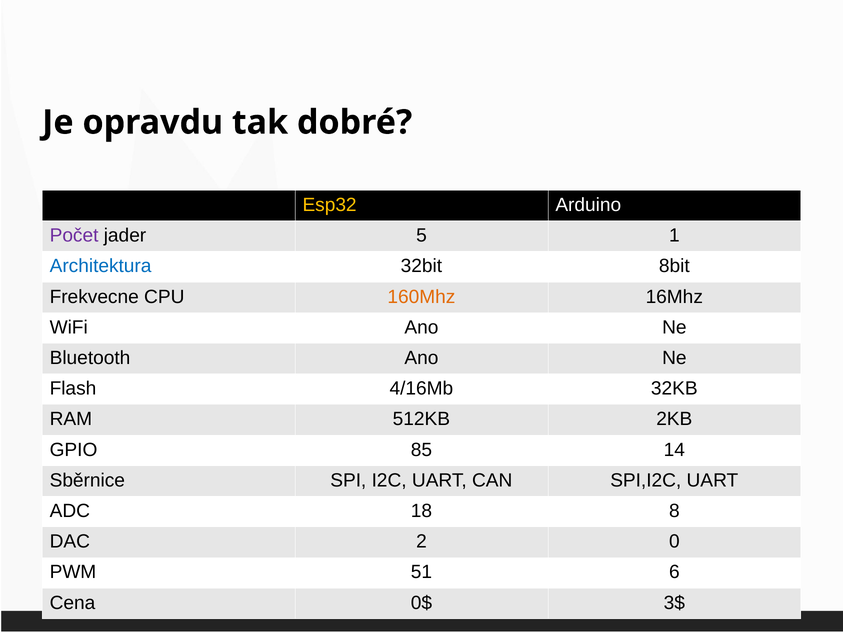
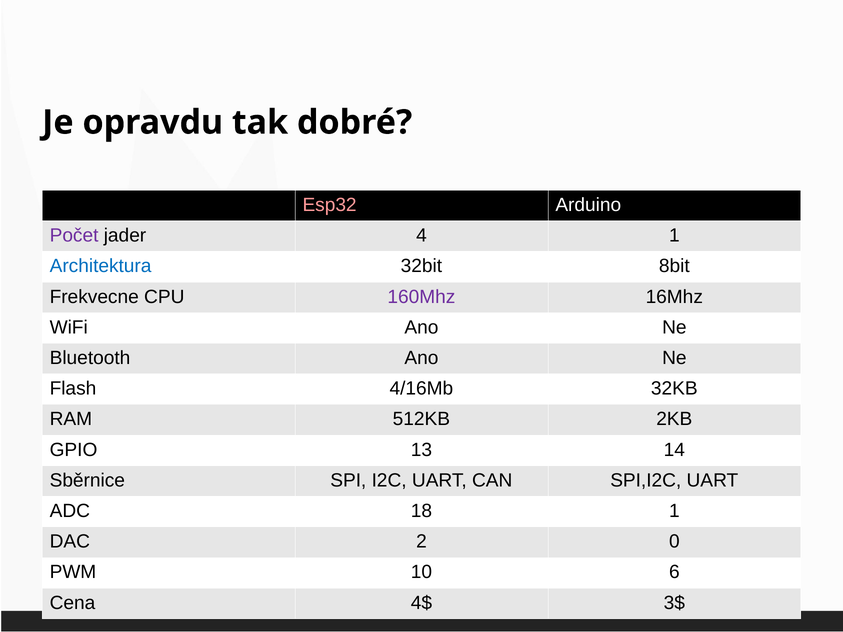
Esp32 colour: yellow -> pink
5: 5 -> 4
160Mhz colour: orange -> purple
85: 85 -> 13
18 8: 8 -> 1
51: 51 -> 10
0$: 0$ -> 4$
